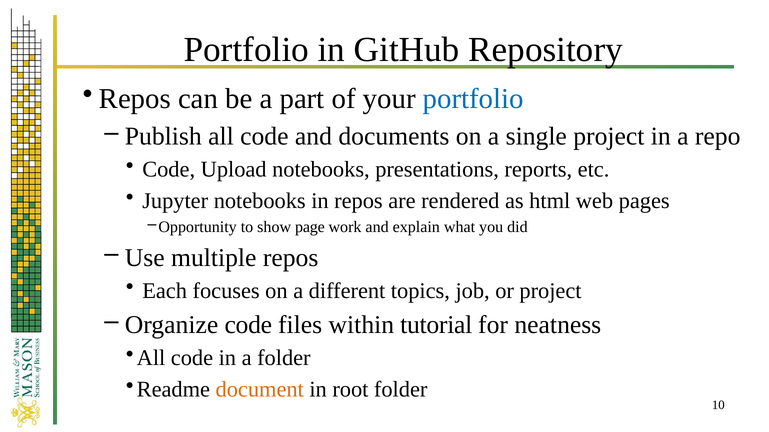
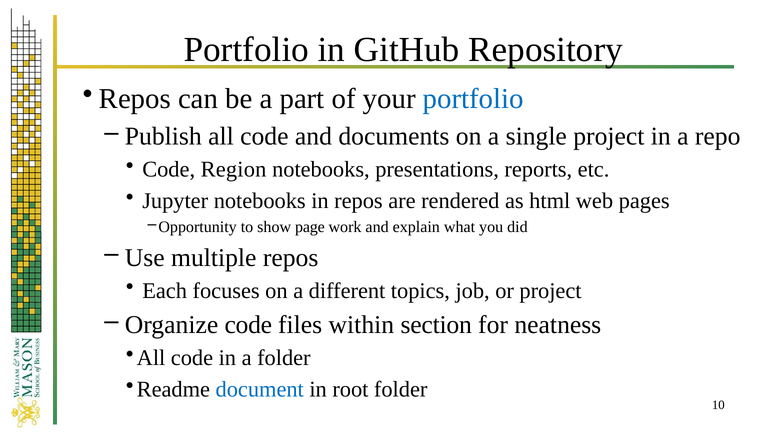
Upload: Upload -> Region
tutorial: tutorial -> section
document colour: orange -> blue
